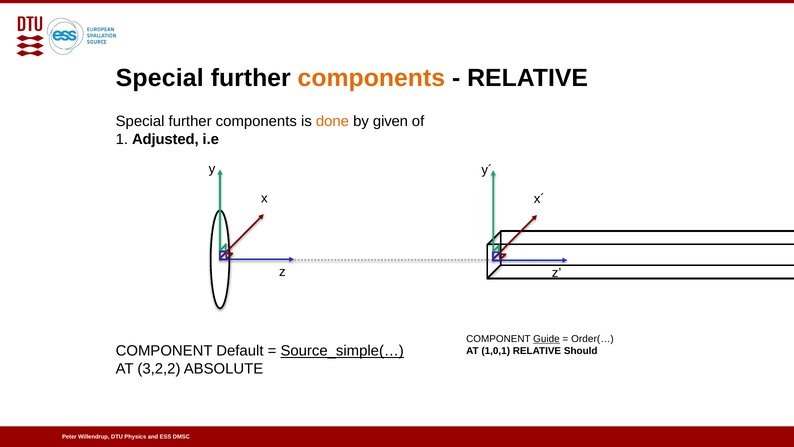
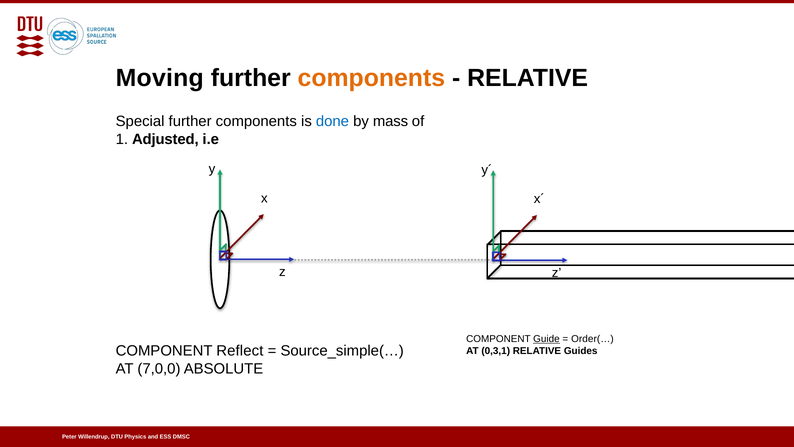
Special at (160, 78): Special -> Moving
done colour: orange -> blue
given: given -> mass
Default: Default -> Reflect
Source_simple(… underline: present -> none
1,0,1: 1,0,1 -> 0,3,1
Should: Should -> Guides
3,2,2: 3,2,2 -> 7,0,0
